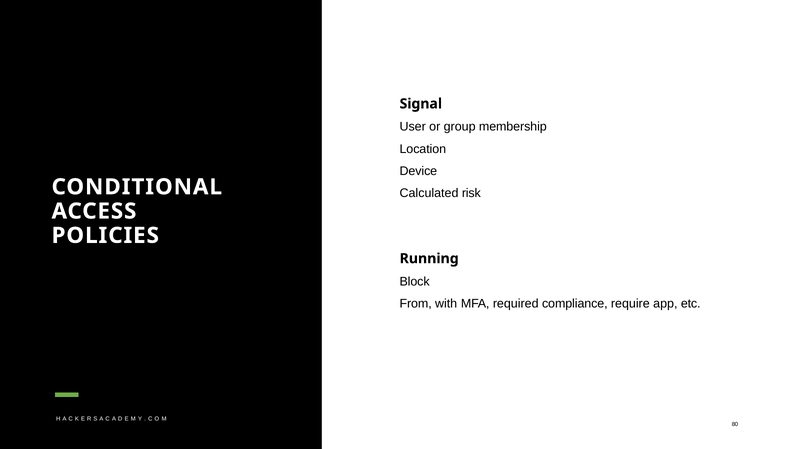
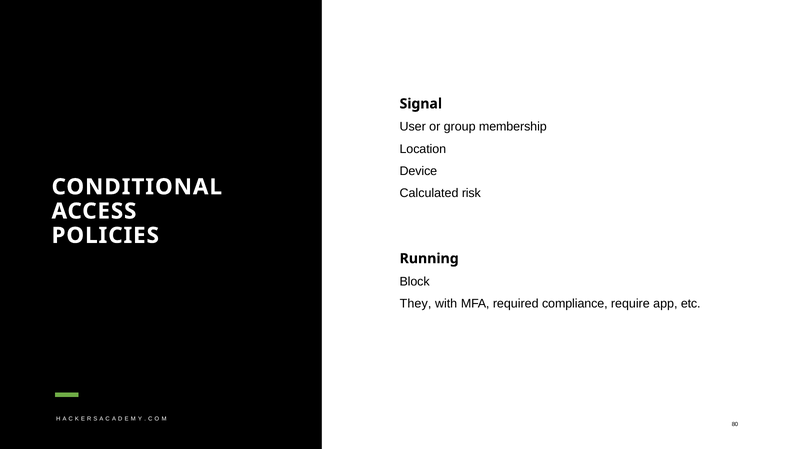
From: From -> They
